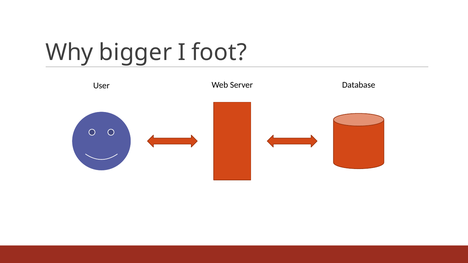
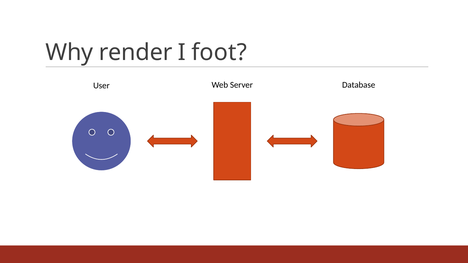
bigger: bigger -> render
